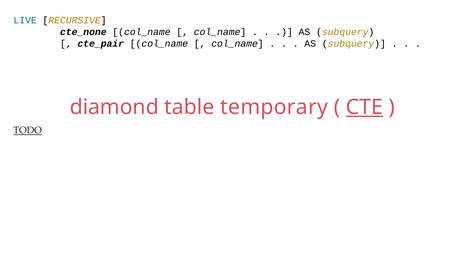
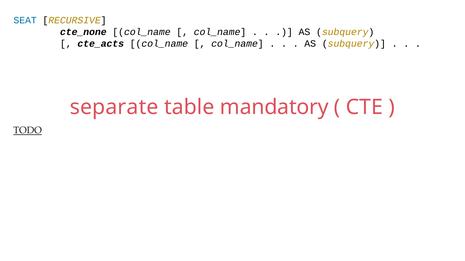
LIVE: LIVE -> SEAT
cte_pair: cte_pair -> cte_acts
diamond: diamond -> separate
temporary: temporary -> mandatory
CTE underline: present -> none
